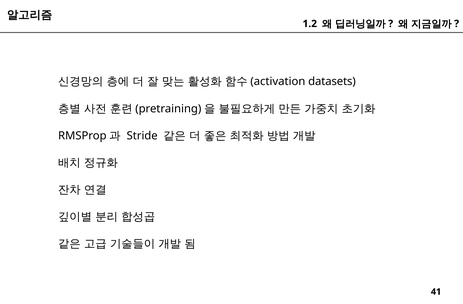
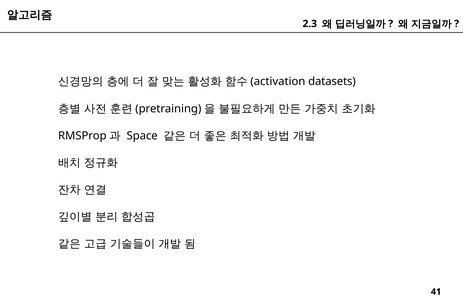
1.2: 1.2 -> 2.3
Stride: Stride -> Space
